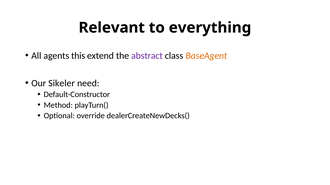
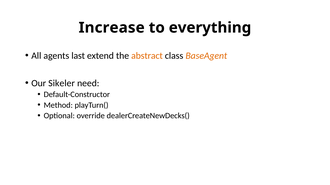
Relevant: Relevant -> Increase
this: this -> last
abstract colour: purple -> orange
